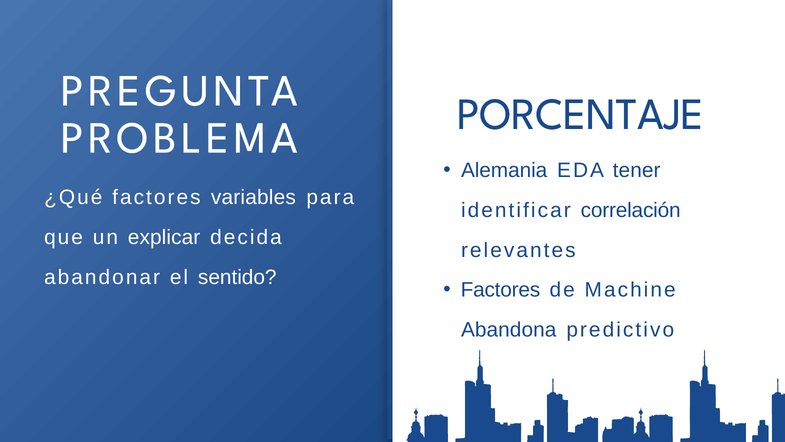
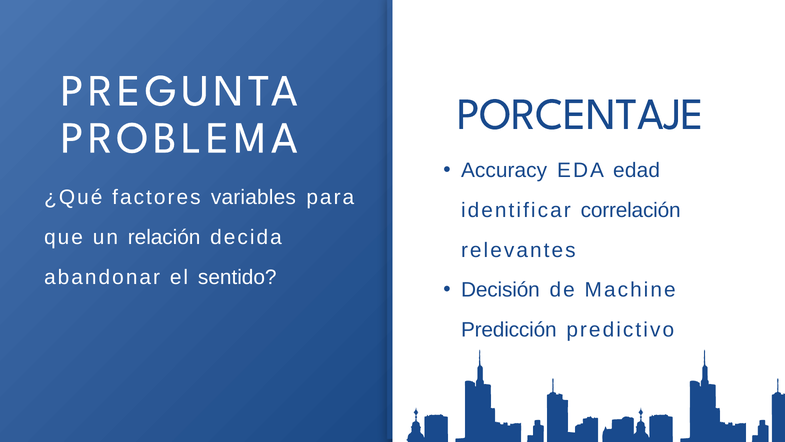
Alemania: Alemania -> Accuracy
tener: tener -> edad
explicar: explicar -> relación
Factores at (500, 290): Factores -> Decisión
Abandona: Abandona -> Predicción
